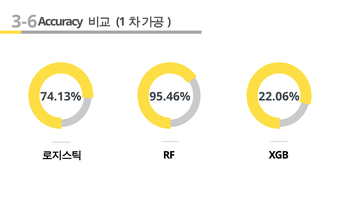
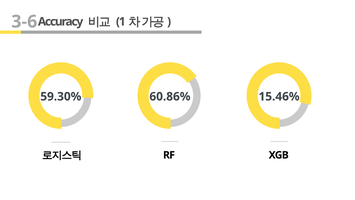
74.13%: 74.13% -> 59.30%
95.46%: 95.46% -> 60.86%
22.06%: 22.06% -> 15.46%
